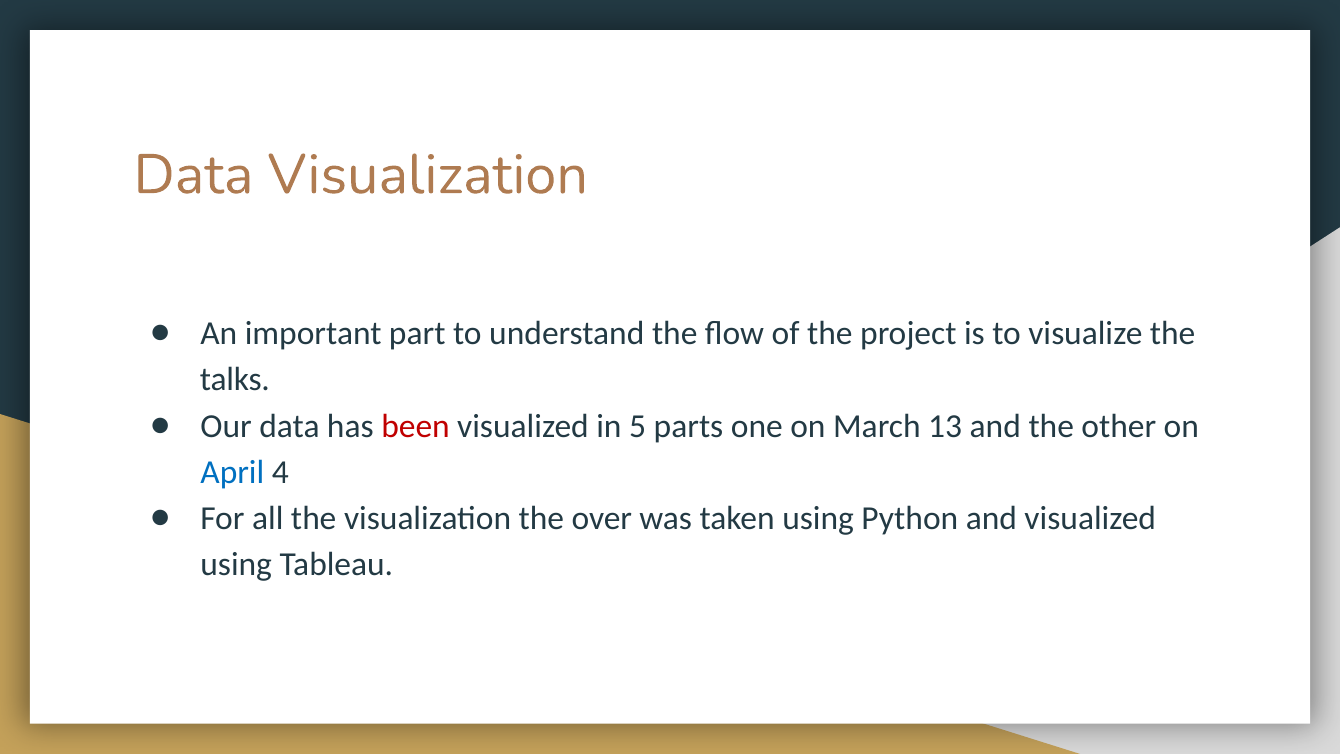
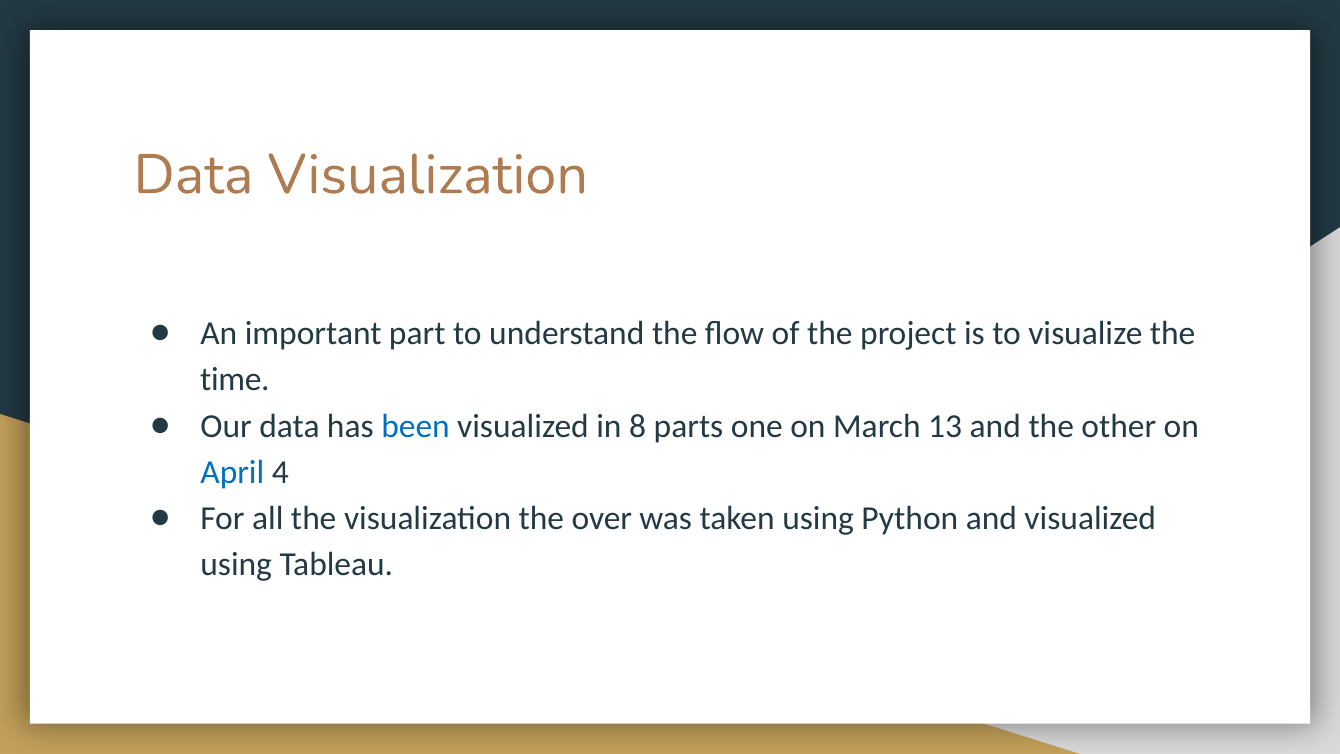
talks: talks -> time
been colour: red -> blue
5: 5 -> 8
